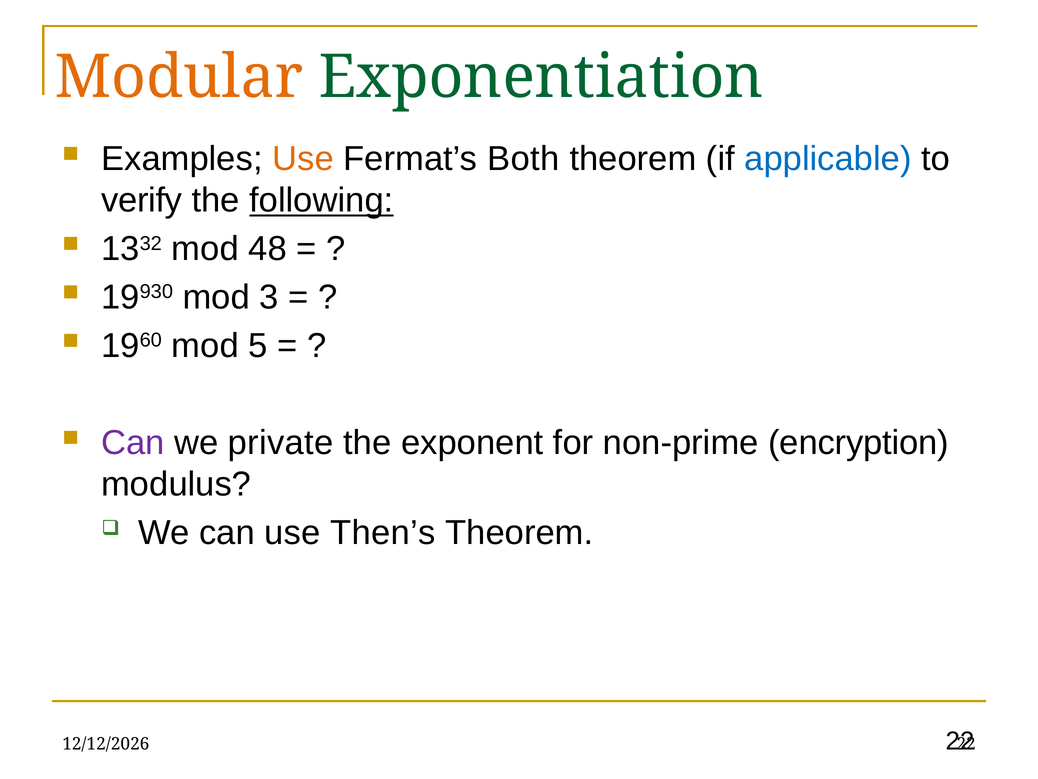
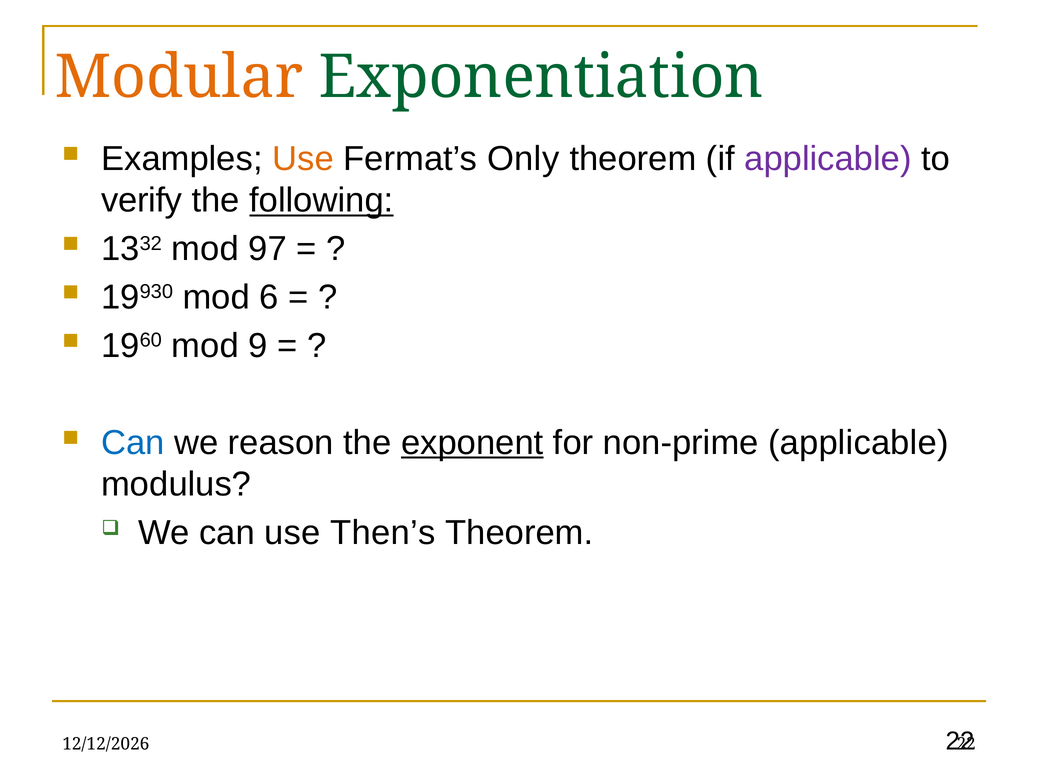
Both: Both -> Only
applicable at (828, 159) colour: blue -> purple
48: 48 -> 97
3: 3 -> 6
5: 5 -> 9
Can at (133, 443) colour: purple -> blue
private: private -> reason
exponent underline: none -> present
non-prime encryption: encryption -> applicable
